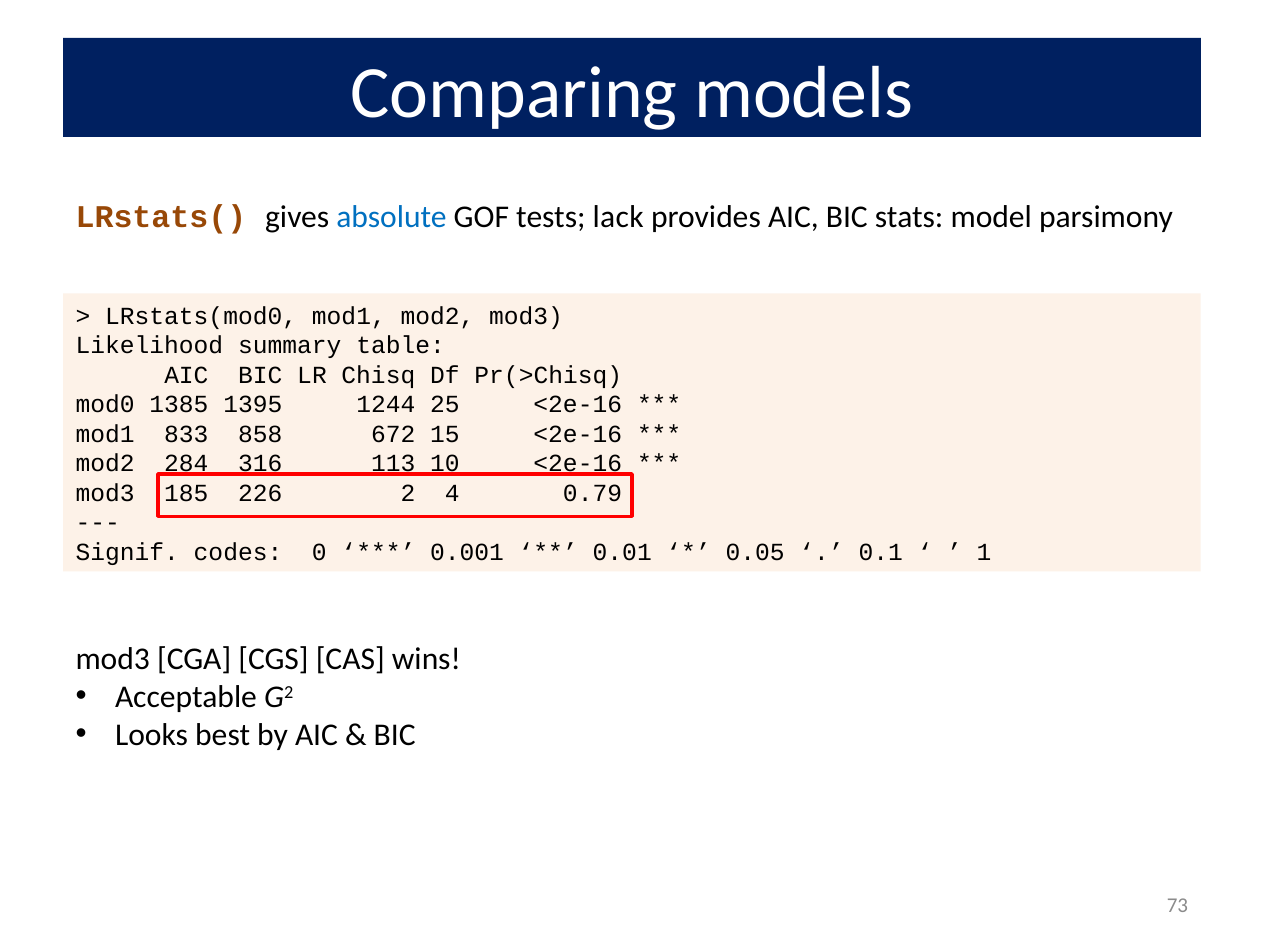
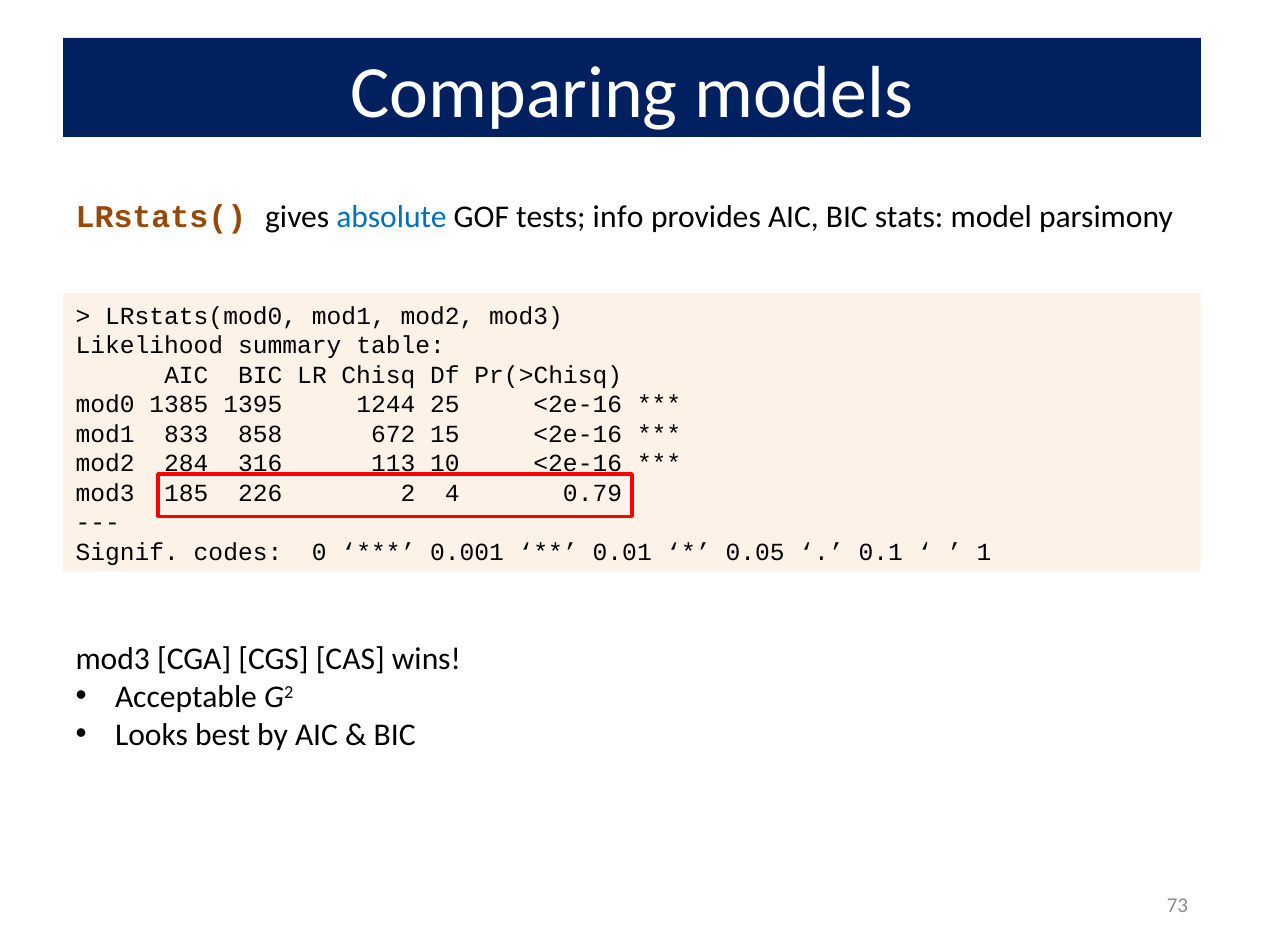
lack: lack -> info
